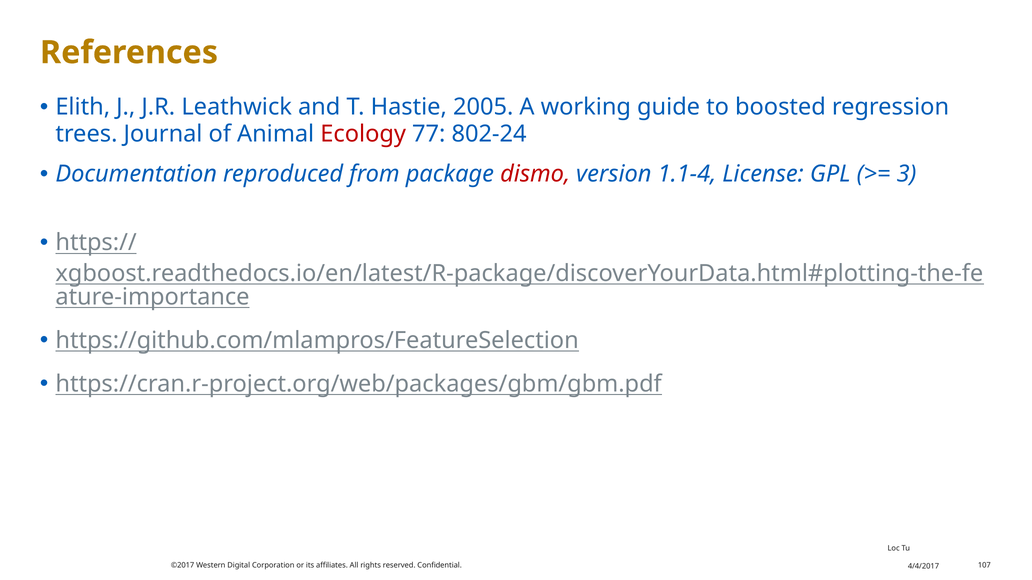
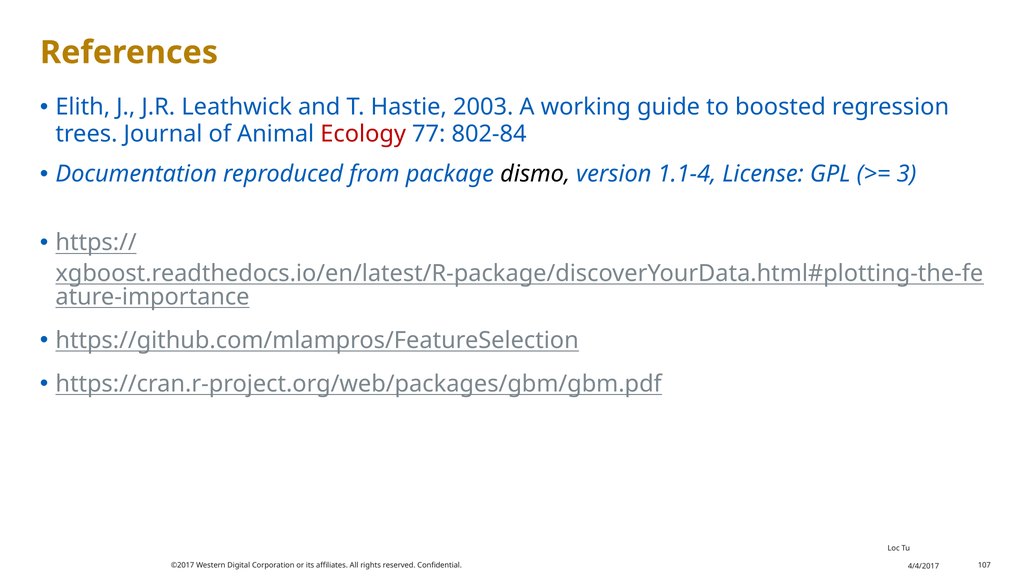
2005: 2005 -> 2003
802-24: 802-24 -> 802-84
dismo colour: red -> black
